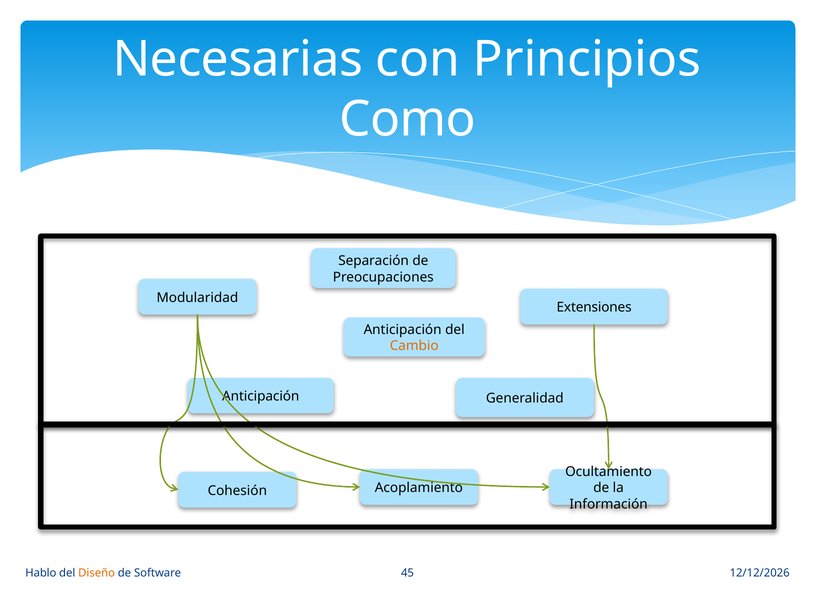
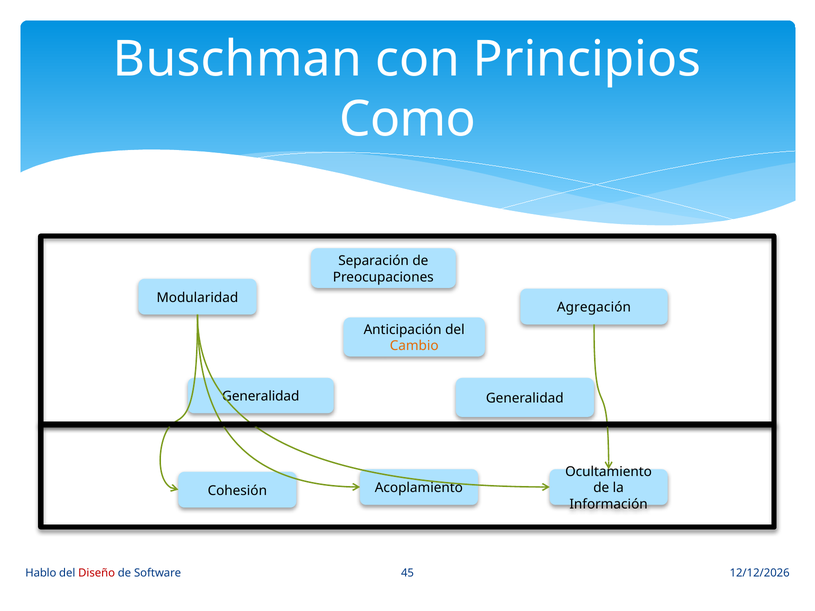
Necesarias: Necesarias -> Buschman
Extensiones: Extensiones -> Agregación
Anticipación at (261, 397): Anticipación -> Generalidad
Diseño colour: orange -> red
